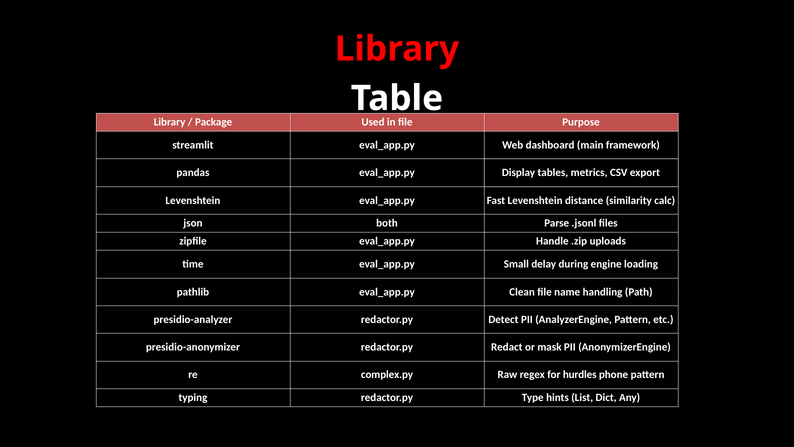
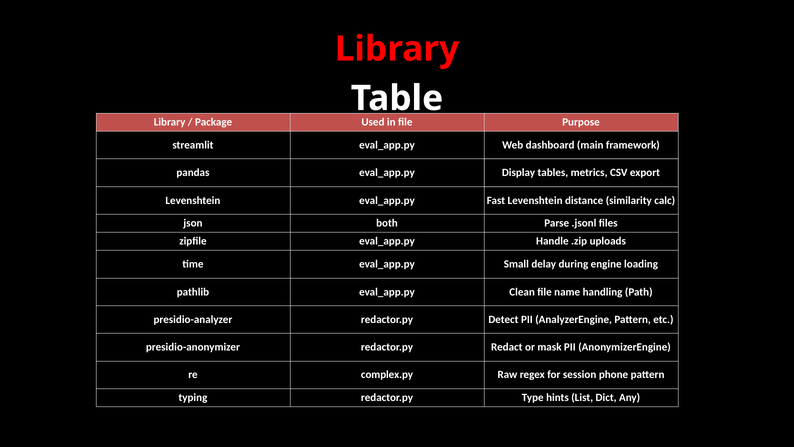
hurdles: hurdles -> session
